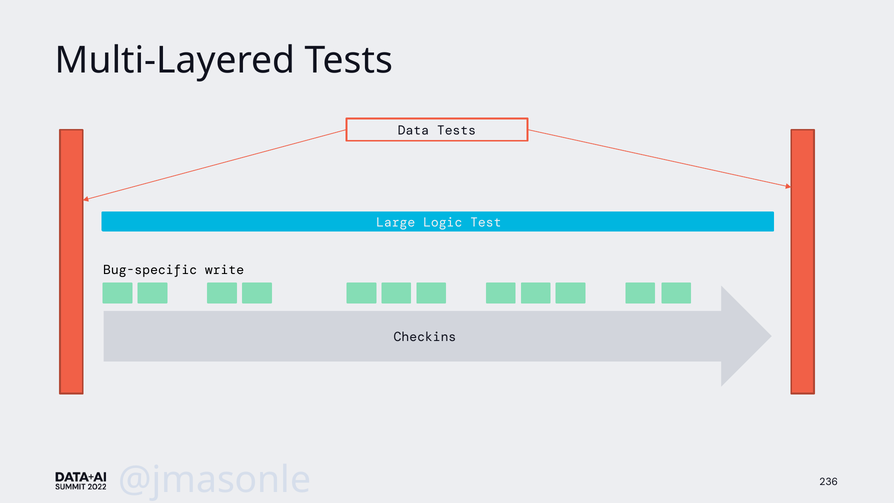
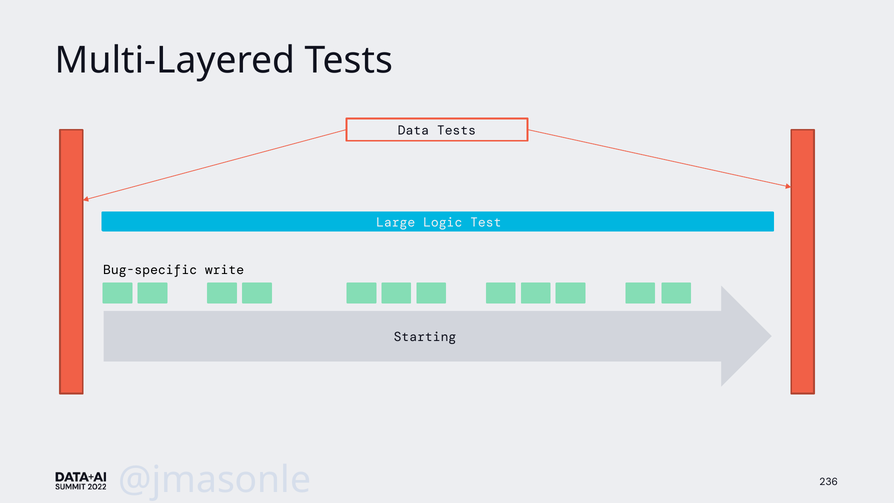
Checkins: Checkins -> Starting
